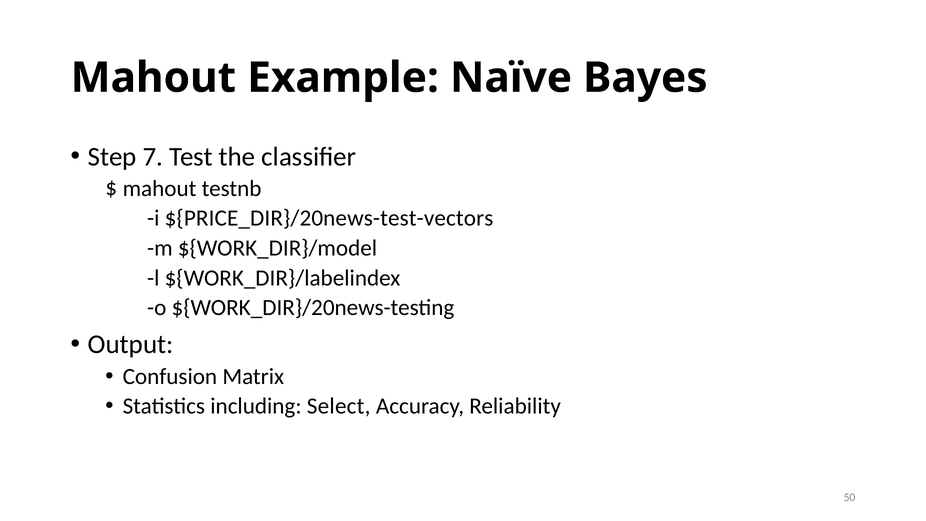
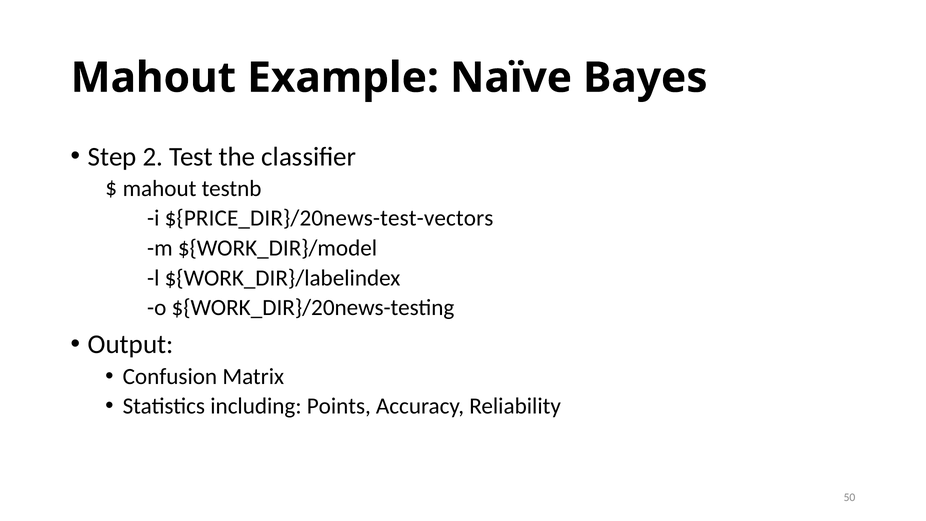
7: 7 -> 2
Select: Select -> Points
